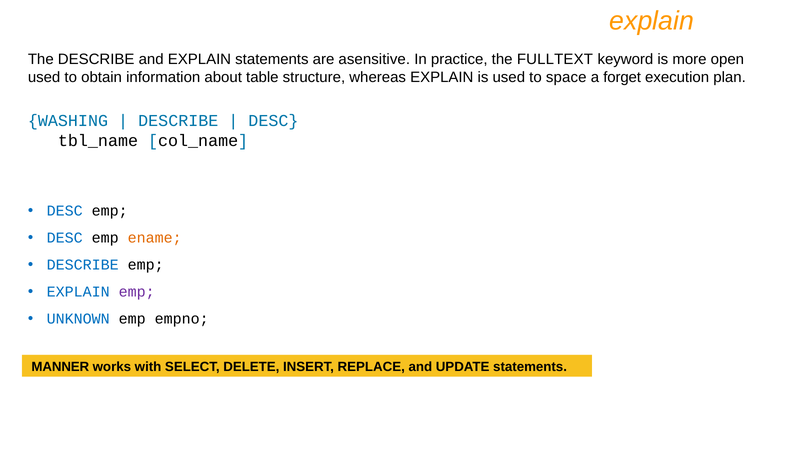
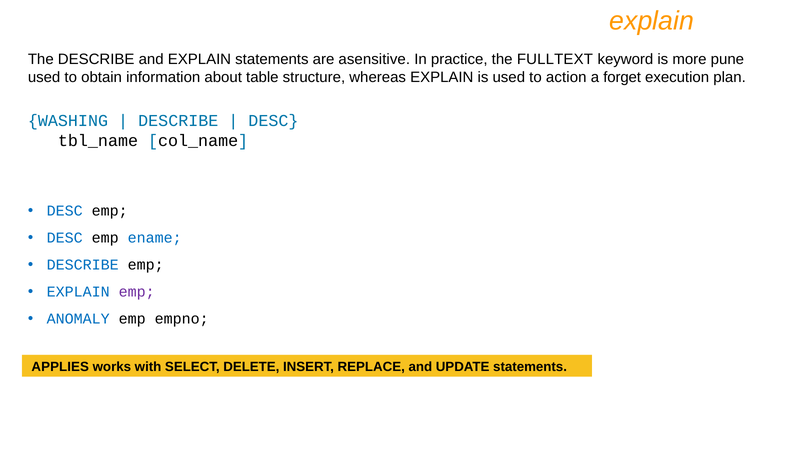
open: open -> pune
space: space -> action
ename colour: orange -> blue
UNKNOWN: UNKNOWN -> ANOMALY
MANNER: MANNER -> APPLIES
